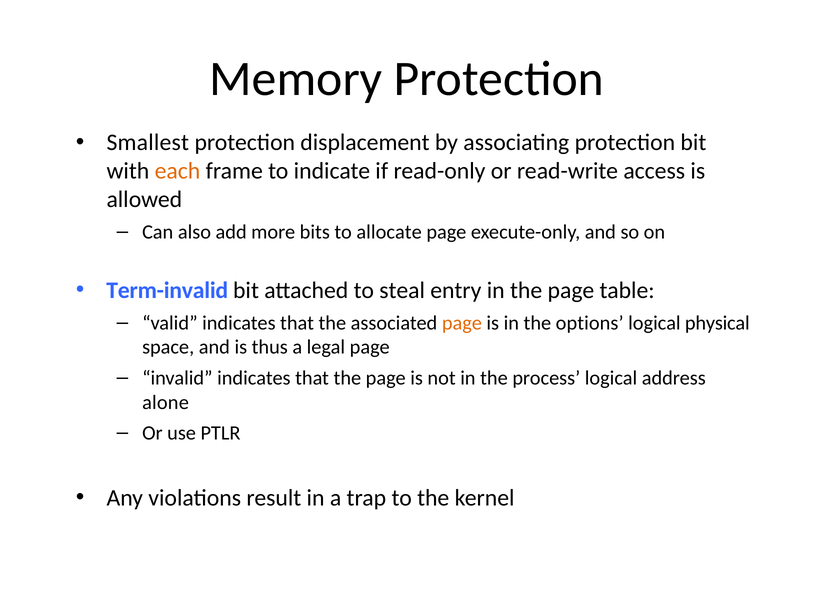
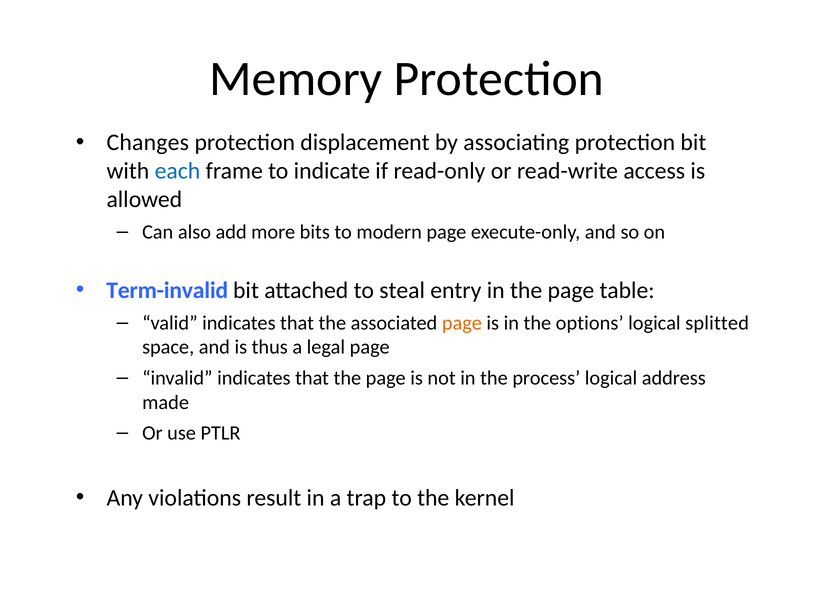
Smallest: Smallest -> Changes
each colour: orange -> blue
allocate: allocate -> modern
physical: physical -> splitted
alone: alone -> made
